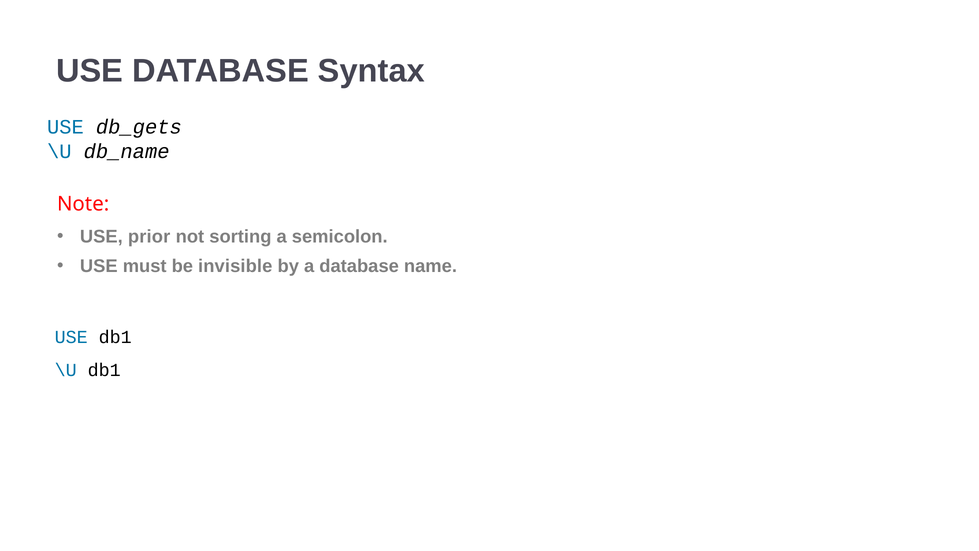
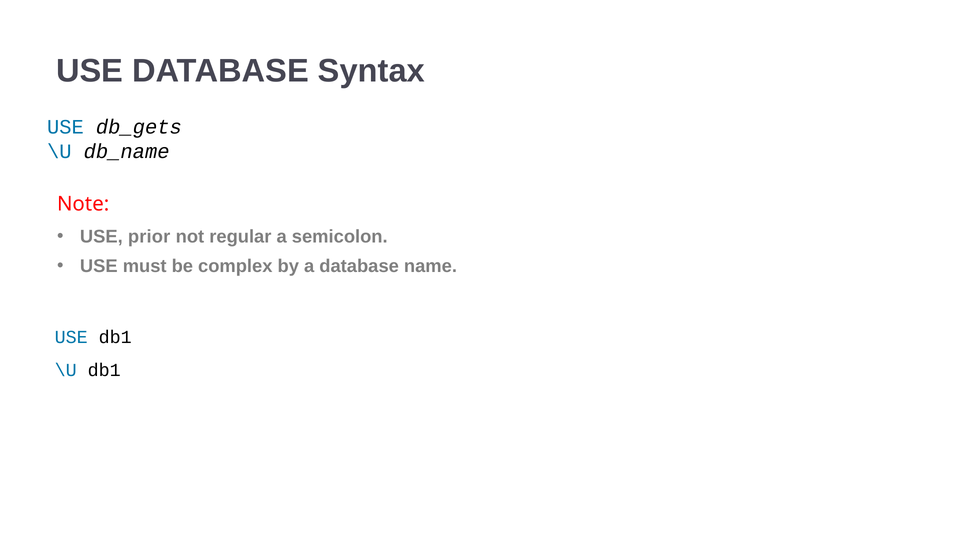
sorting: sorting -> regular
invisible: invisible -> complex
